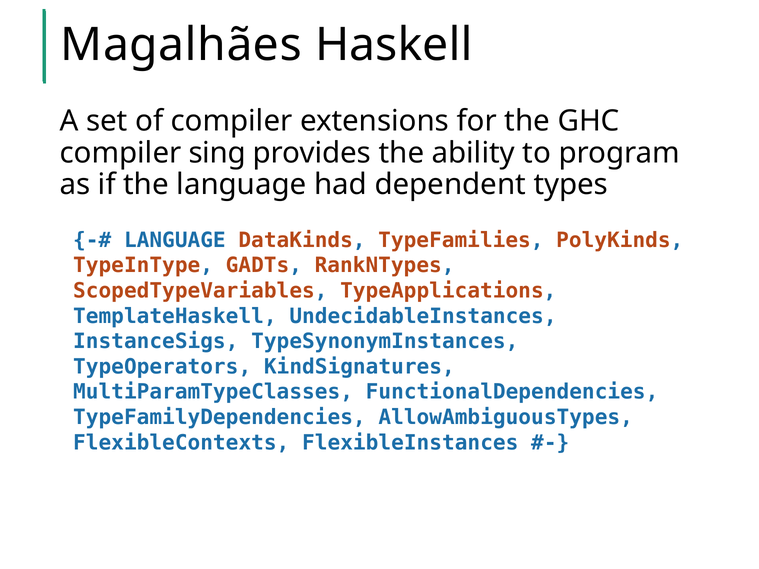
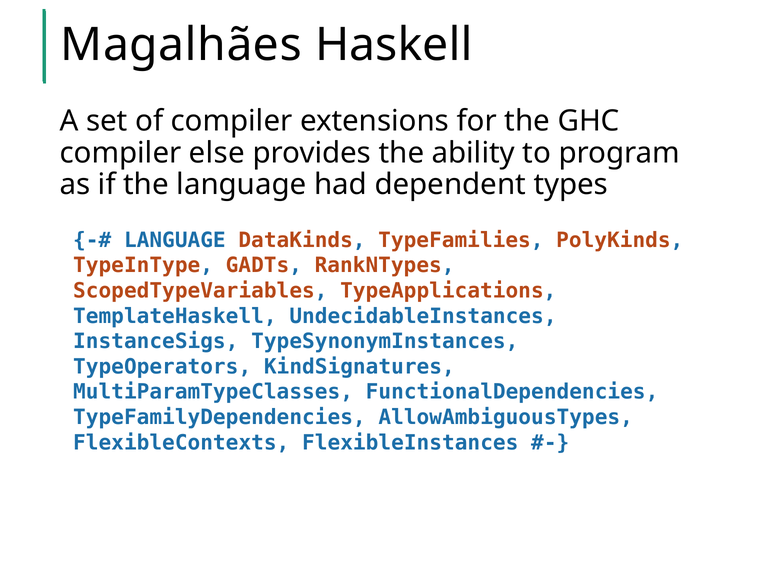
sing: sing -> else
